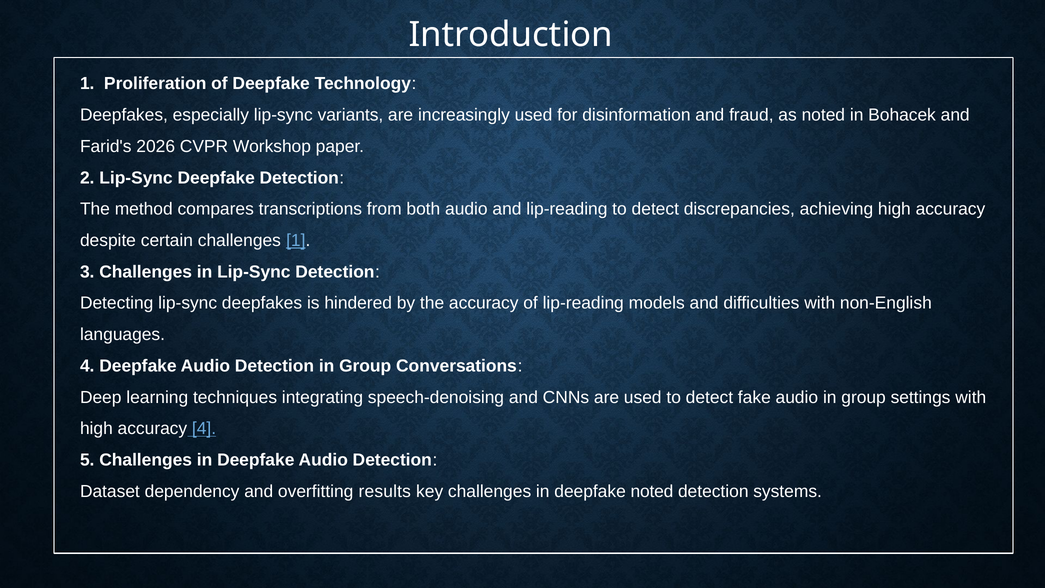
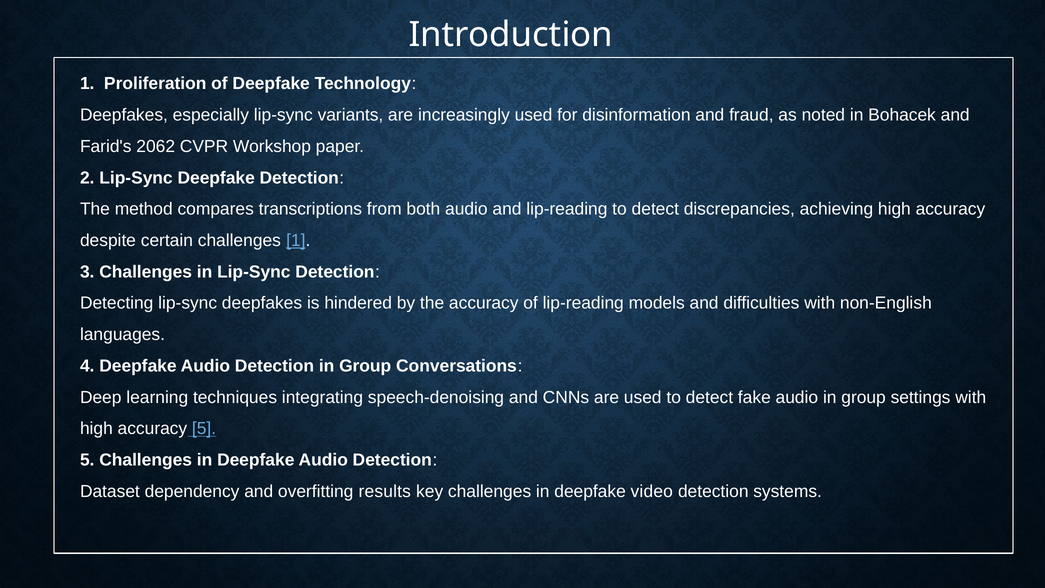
2026: 2026 -> 2062
accuracy 4: 4 -> 5
deepfake noted: noted -> video
